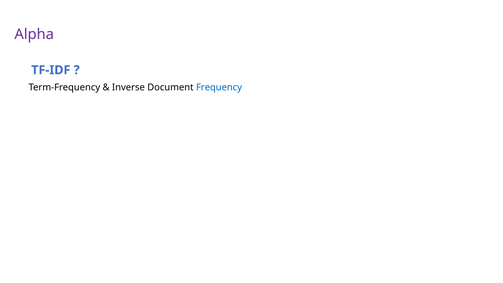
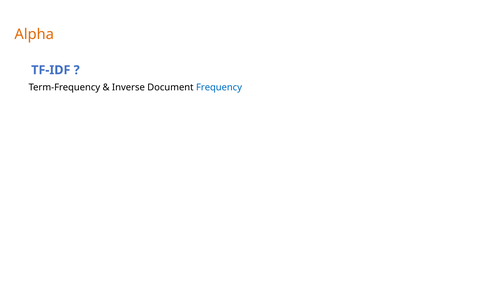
Alpha colour: purple -> orange
